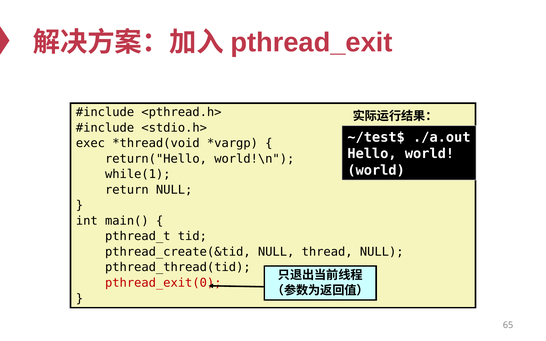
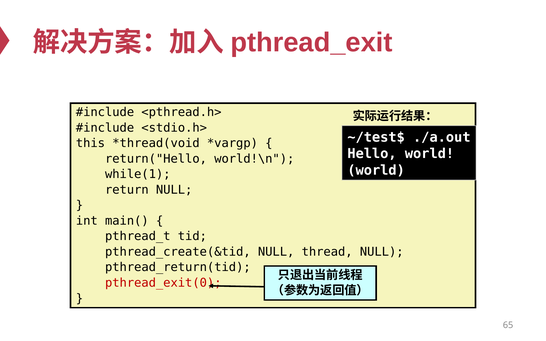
exec: exec -> this
pthread_thread(tid: pthread_thread(tid -> pthread_return(tid
